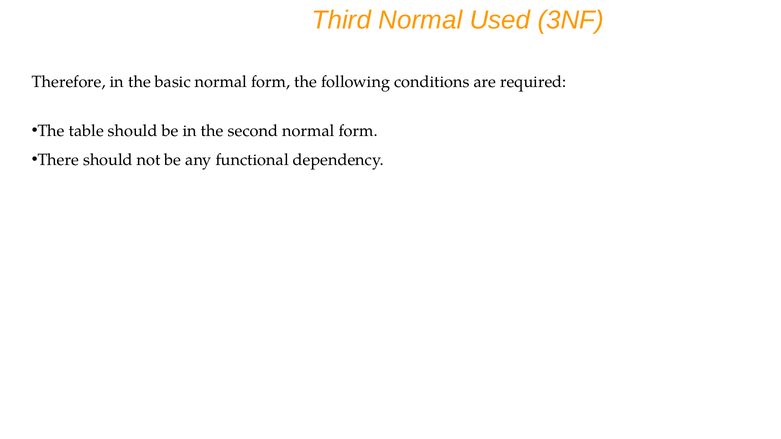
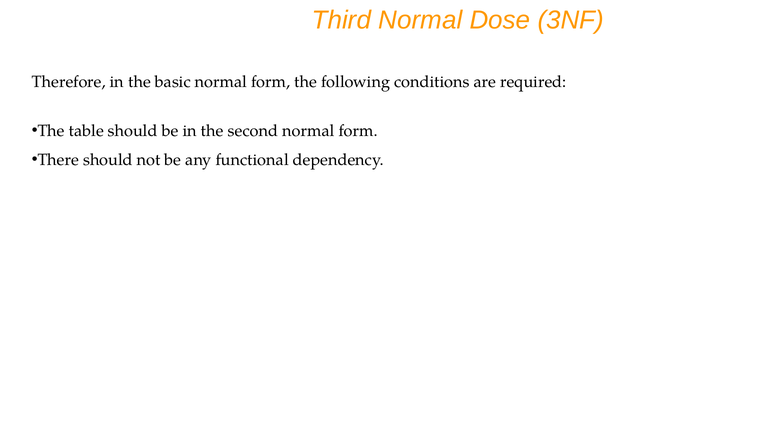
Used: Used -> Dose
